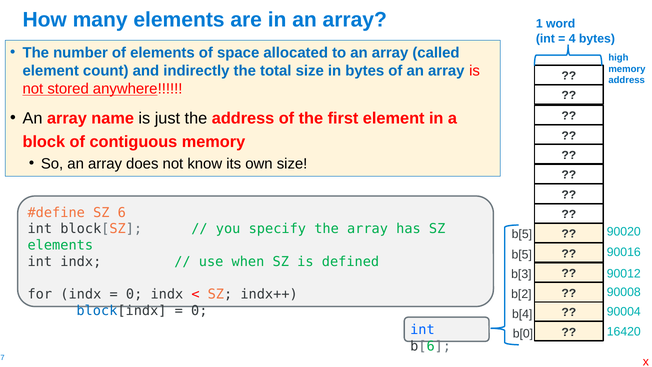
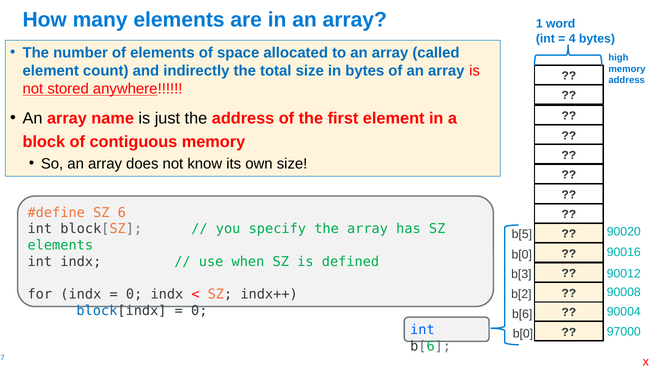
b[5 at (522, 254): b[5 -> b[0
b[4 at (522, 314): b[4 -> b[6
16420: 16420 -> 97000
